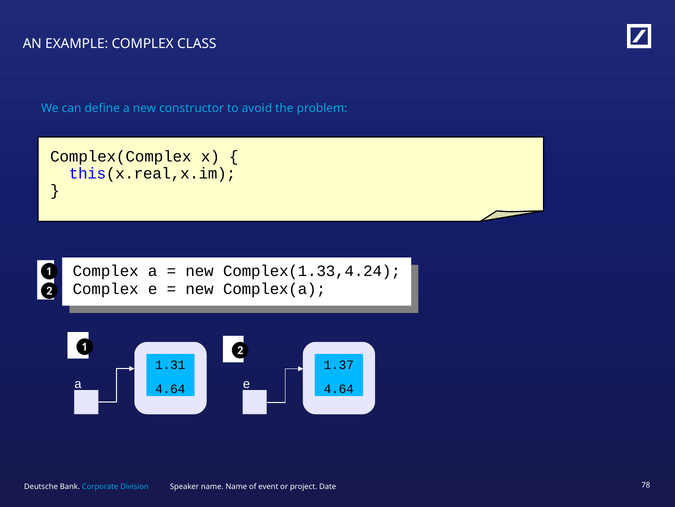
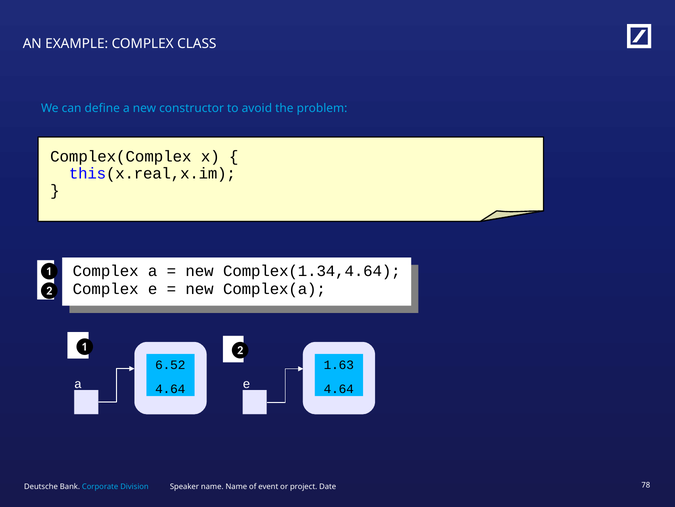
Complex(1.33,4.24: Complex(1.33,4.24 -> Complex(1.34,4.64
1.31: 1.31 -> 6.52
1.37: 1.37 -> 1.63
